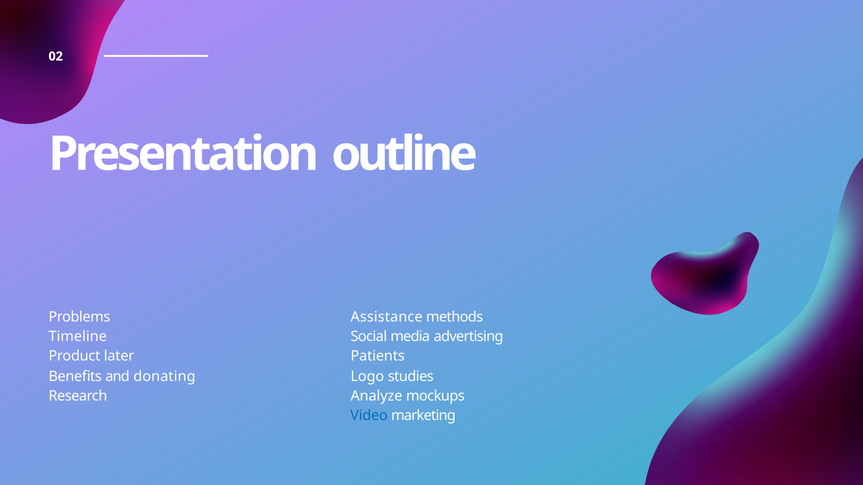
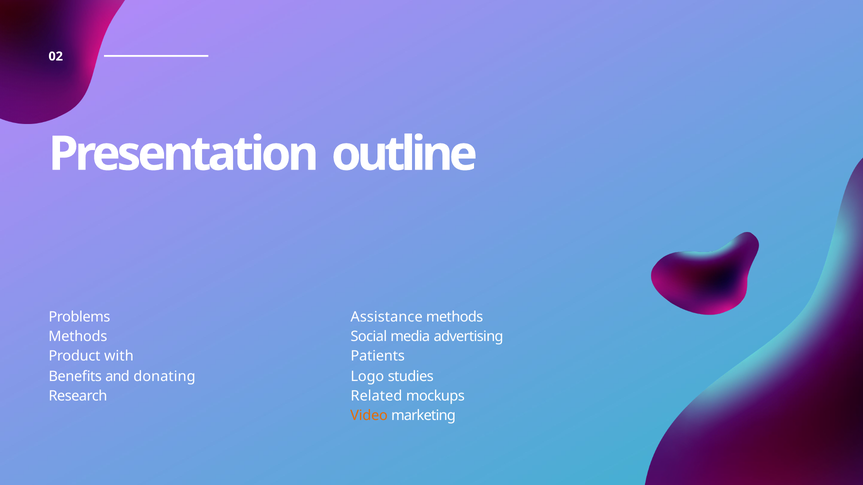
Timeline at (78, 337): Timeline -> Methods
later: later -> with
Analyze: Analyze -> Related
Video colour: blue -> orange
